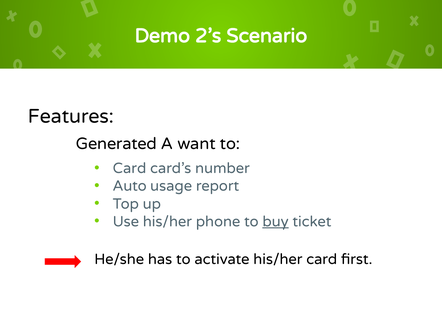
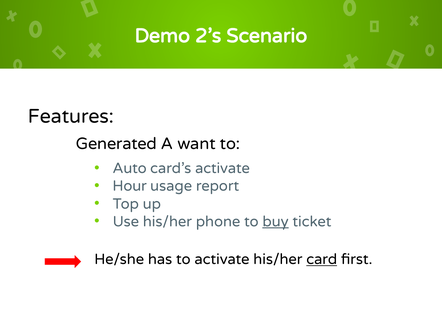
Card at (130, 168): Card -> Auto
card’s number: number -> activate
Auto: Auto -> Hour
card at (322, 259) underline: none -> present
